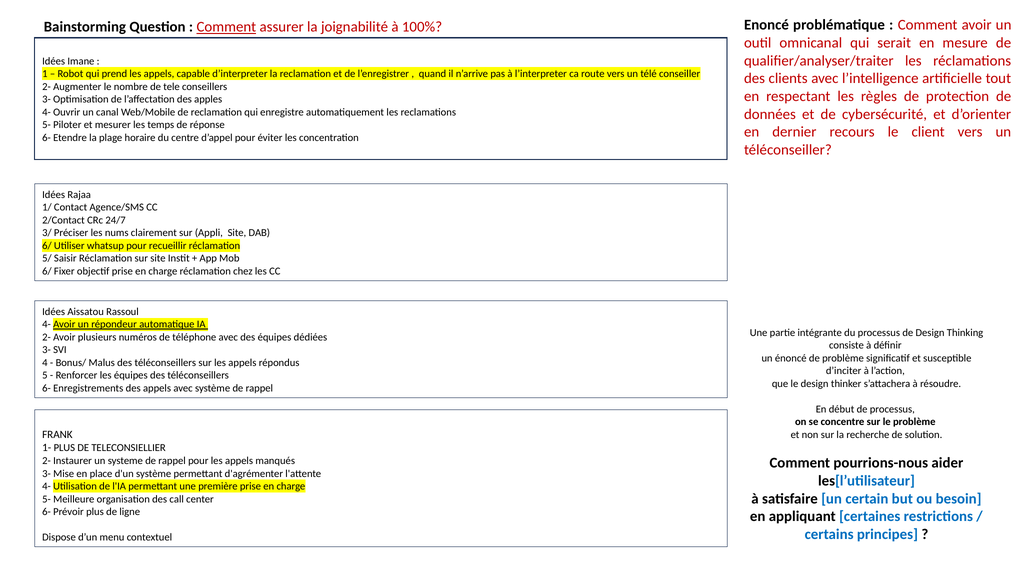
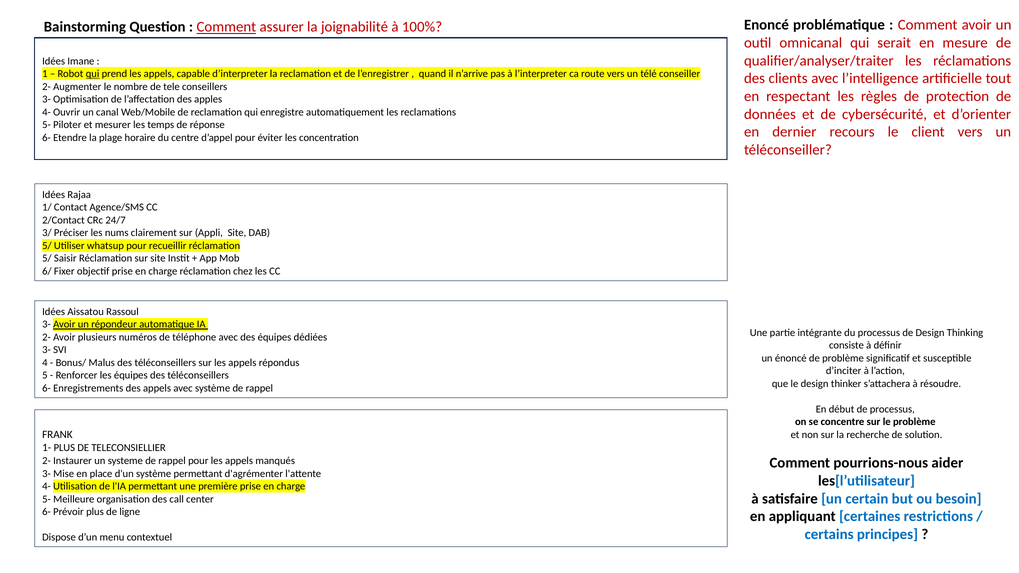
qui at (93, 74) underline: none -> present
6/ at (47, 246): 6/ -> 5/
4- at (47, 325): 4- -> 3-
